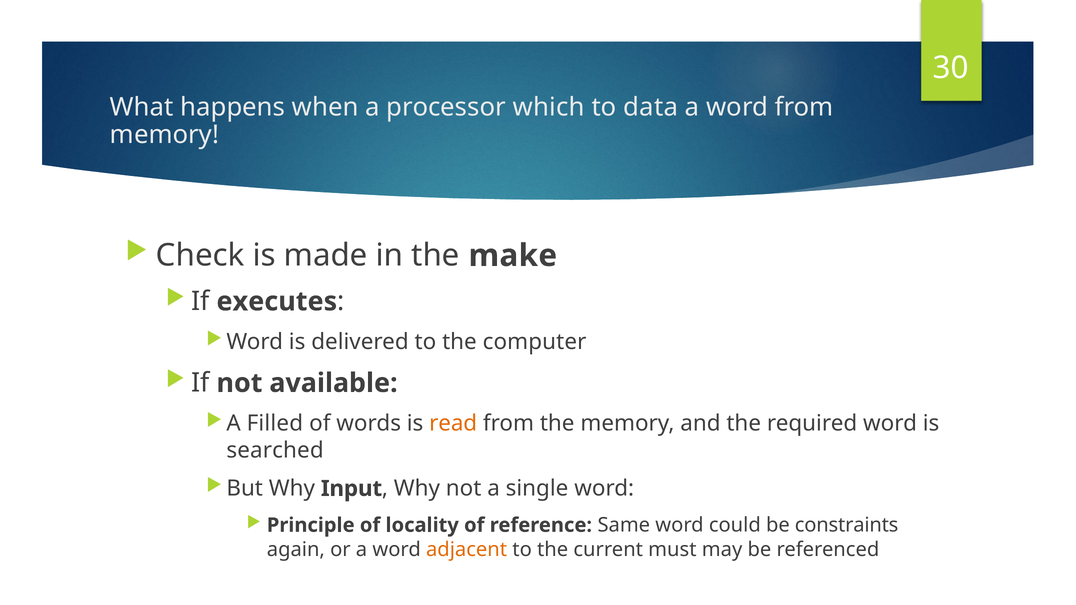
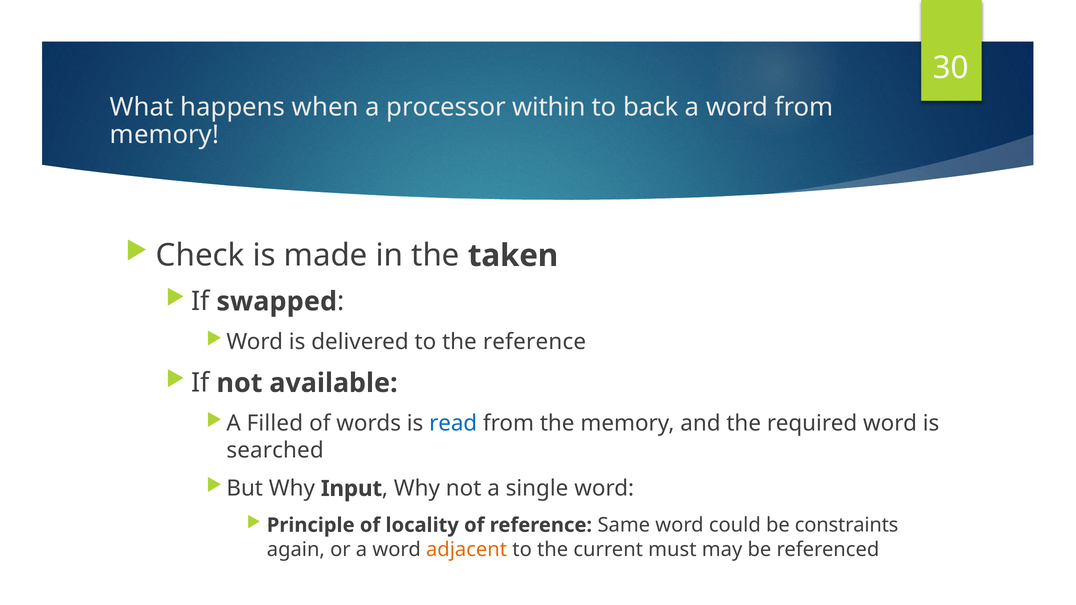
which: which -> within
data: data -> back
make: make -> taken
executes: executes -> swapped
the computer: computer -> reference
read colour: orange -> blue
